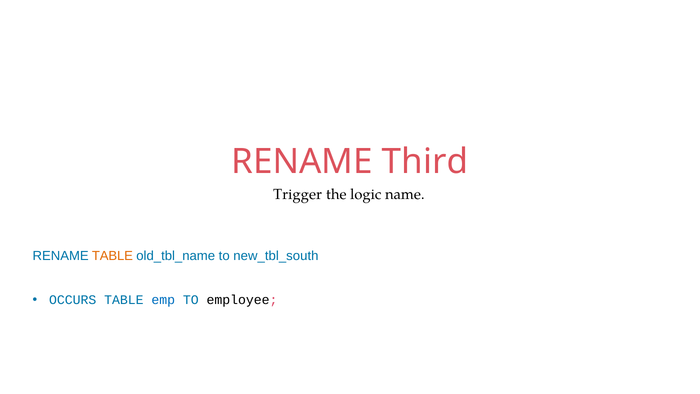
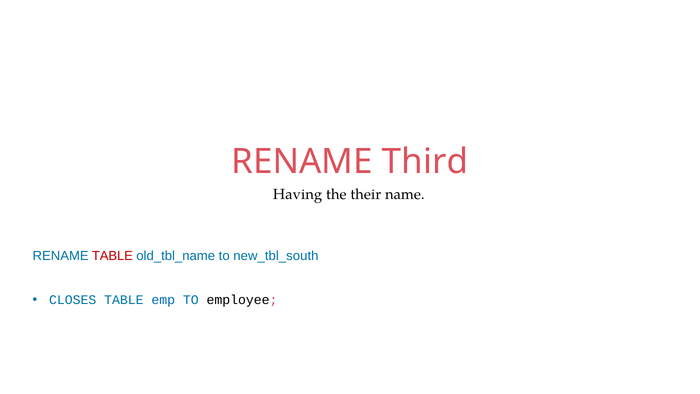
Trigger: Trigger -> Having
logic: logic -> their
TABLE at (112, 256) colour: orange -> red
OCCURS: OCCURS -> CLOSES
